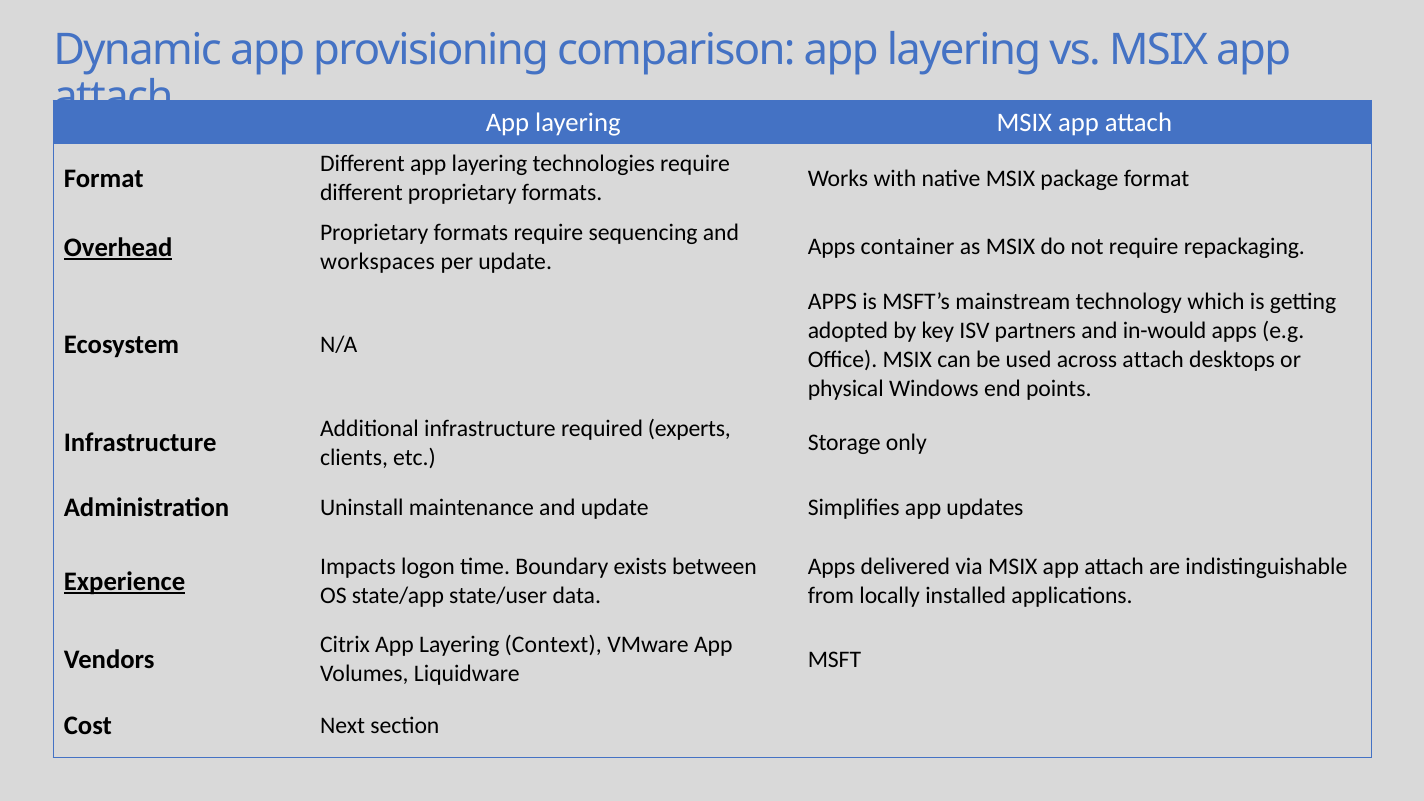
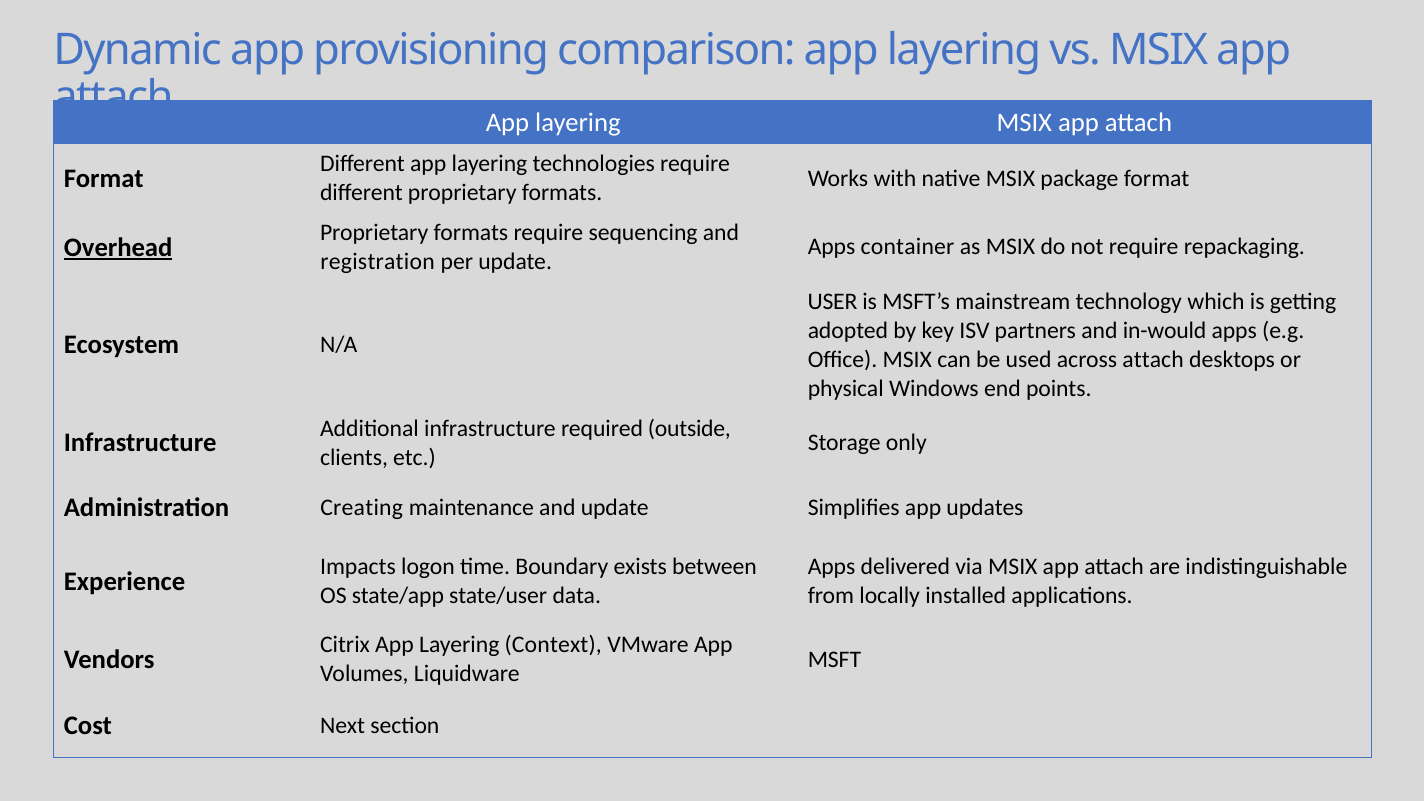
workspaces: workspaces -> registration
APPS at (832, 301): APPS -> USER
experts: experts -> outside
Uninstall: Uninstall -> Creating
Experience underline: present -> none
